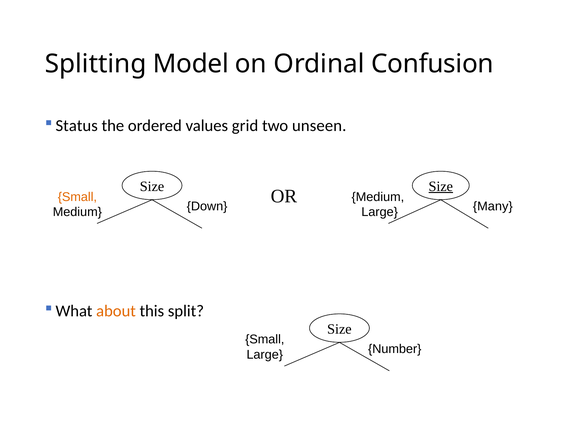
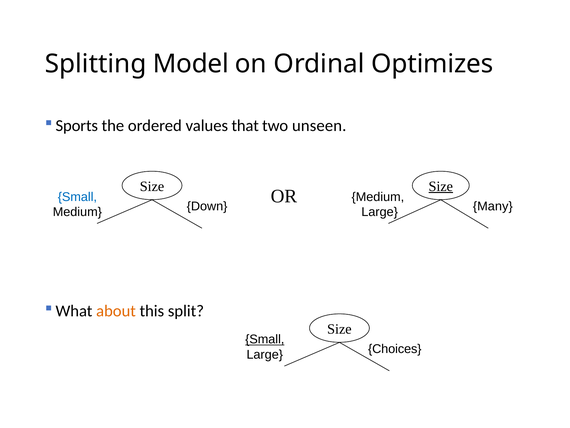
Confusion: Confusion -> Optimizes
Status: Status -> Sports
grid: grid -> that
Small at (77, 197) colour: orange -> blue
Small at (265, 339) underline: none -> present
Number: Number -> Choices
